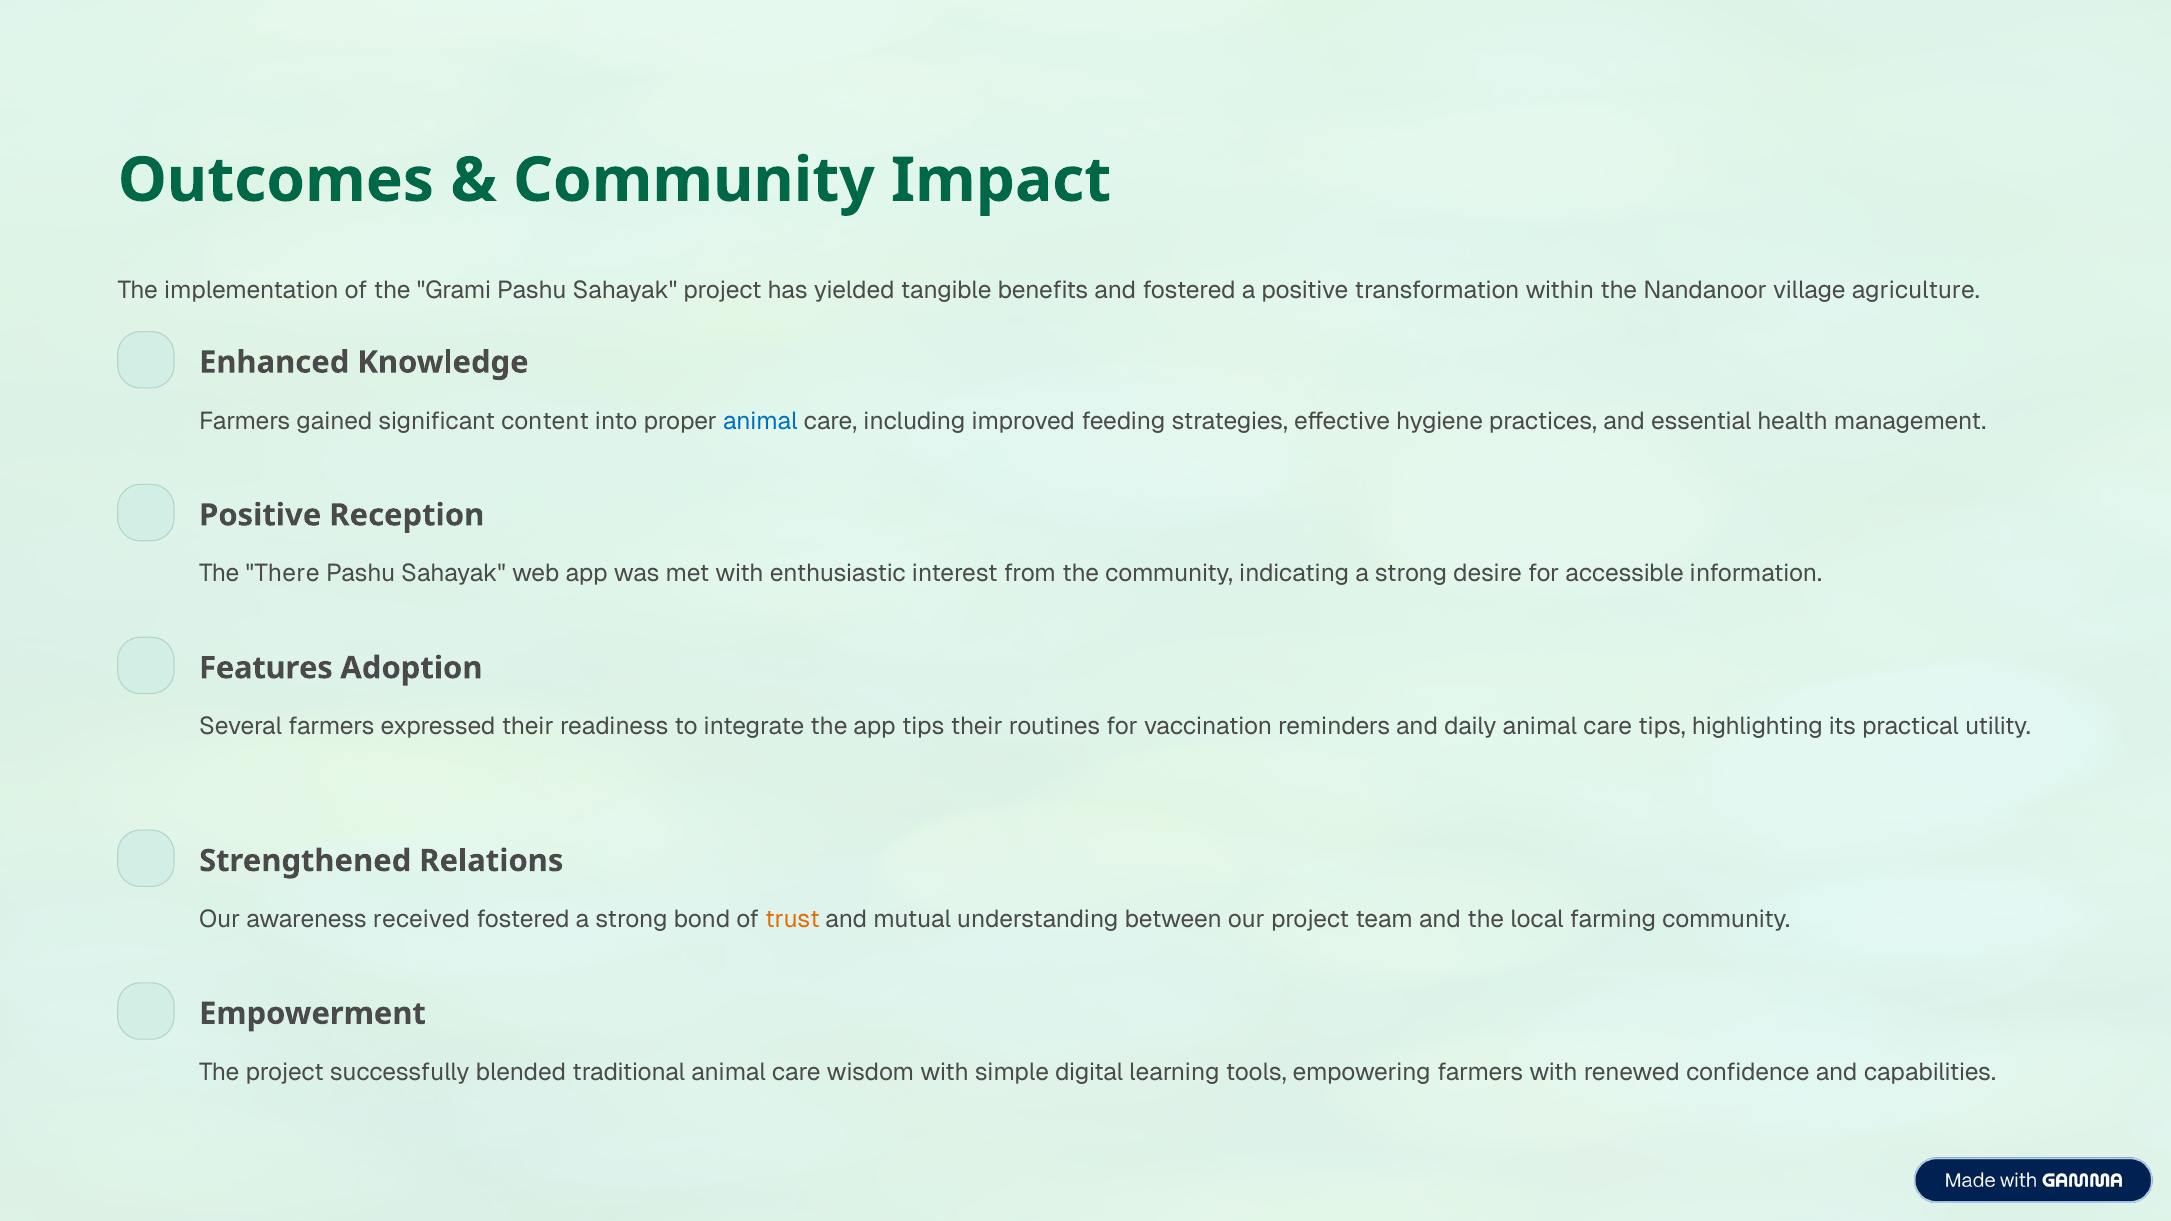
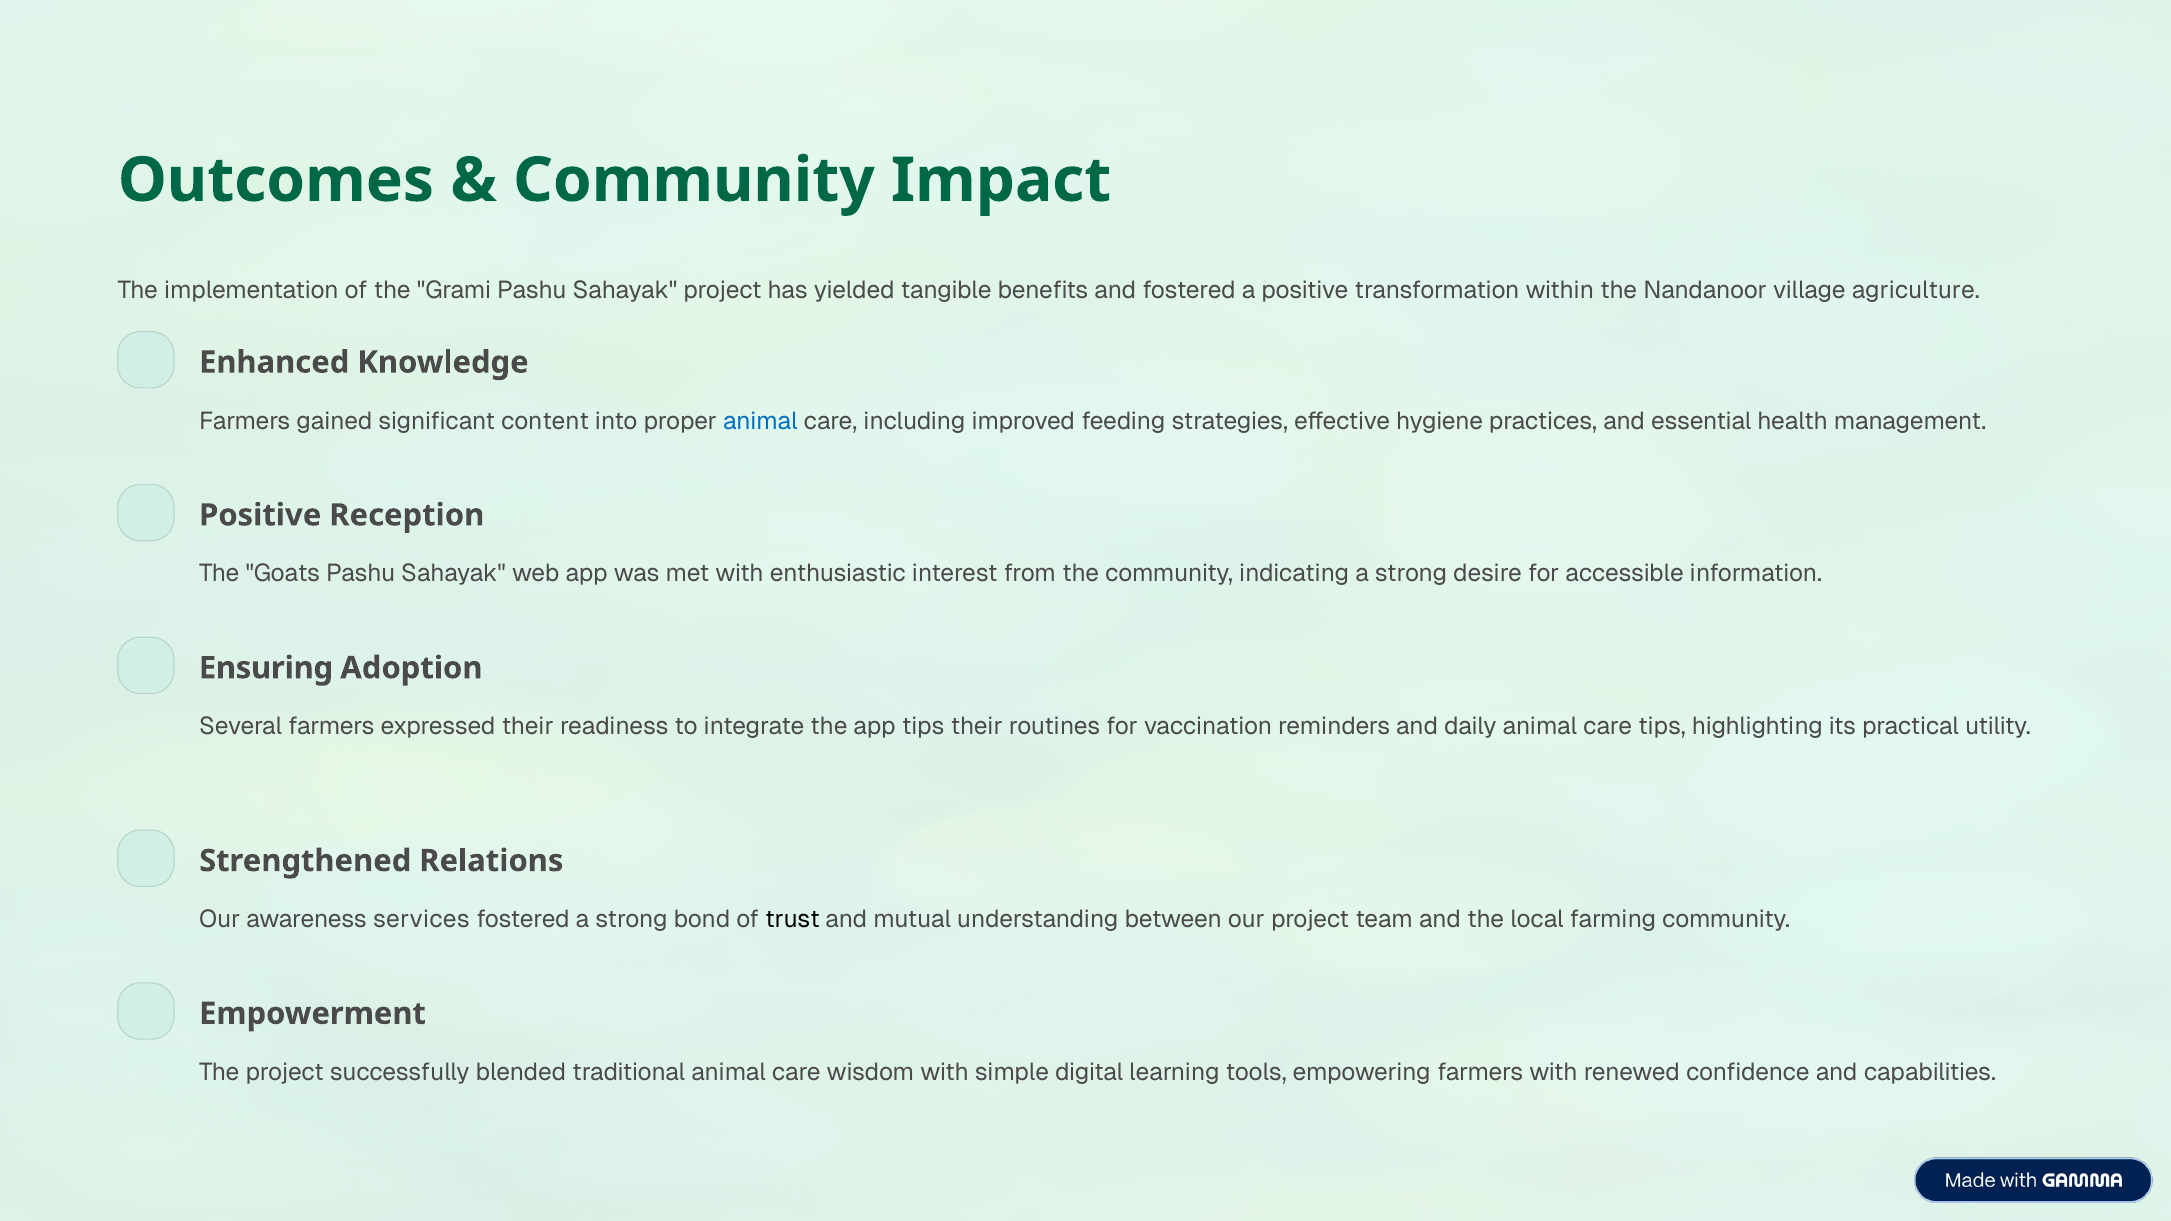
There: There -> Goats
Features: Features -> Ensuring
received: received -> services
trust colour: orange -> black
